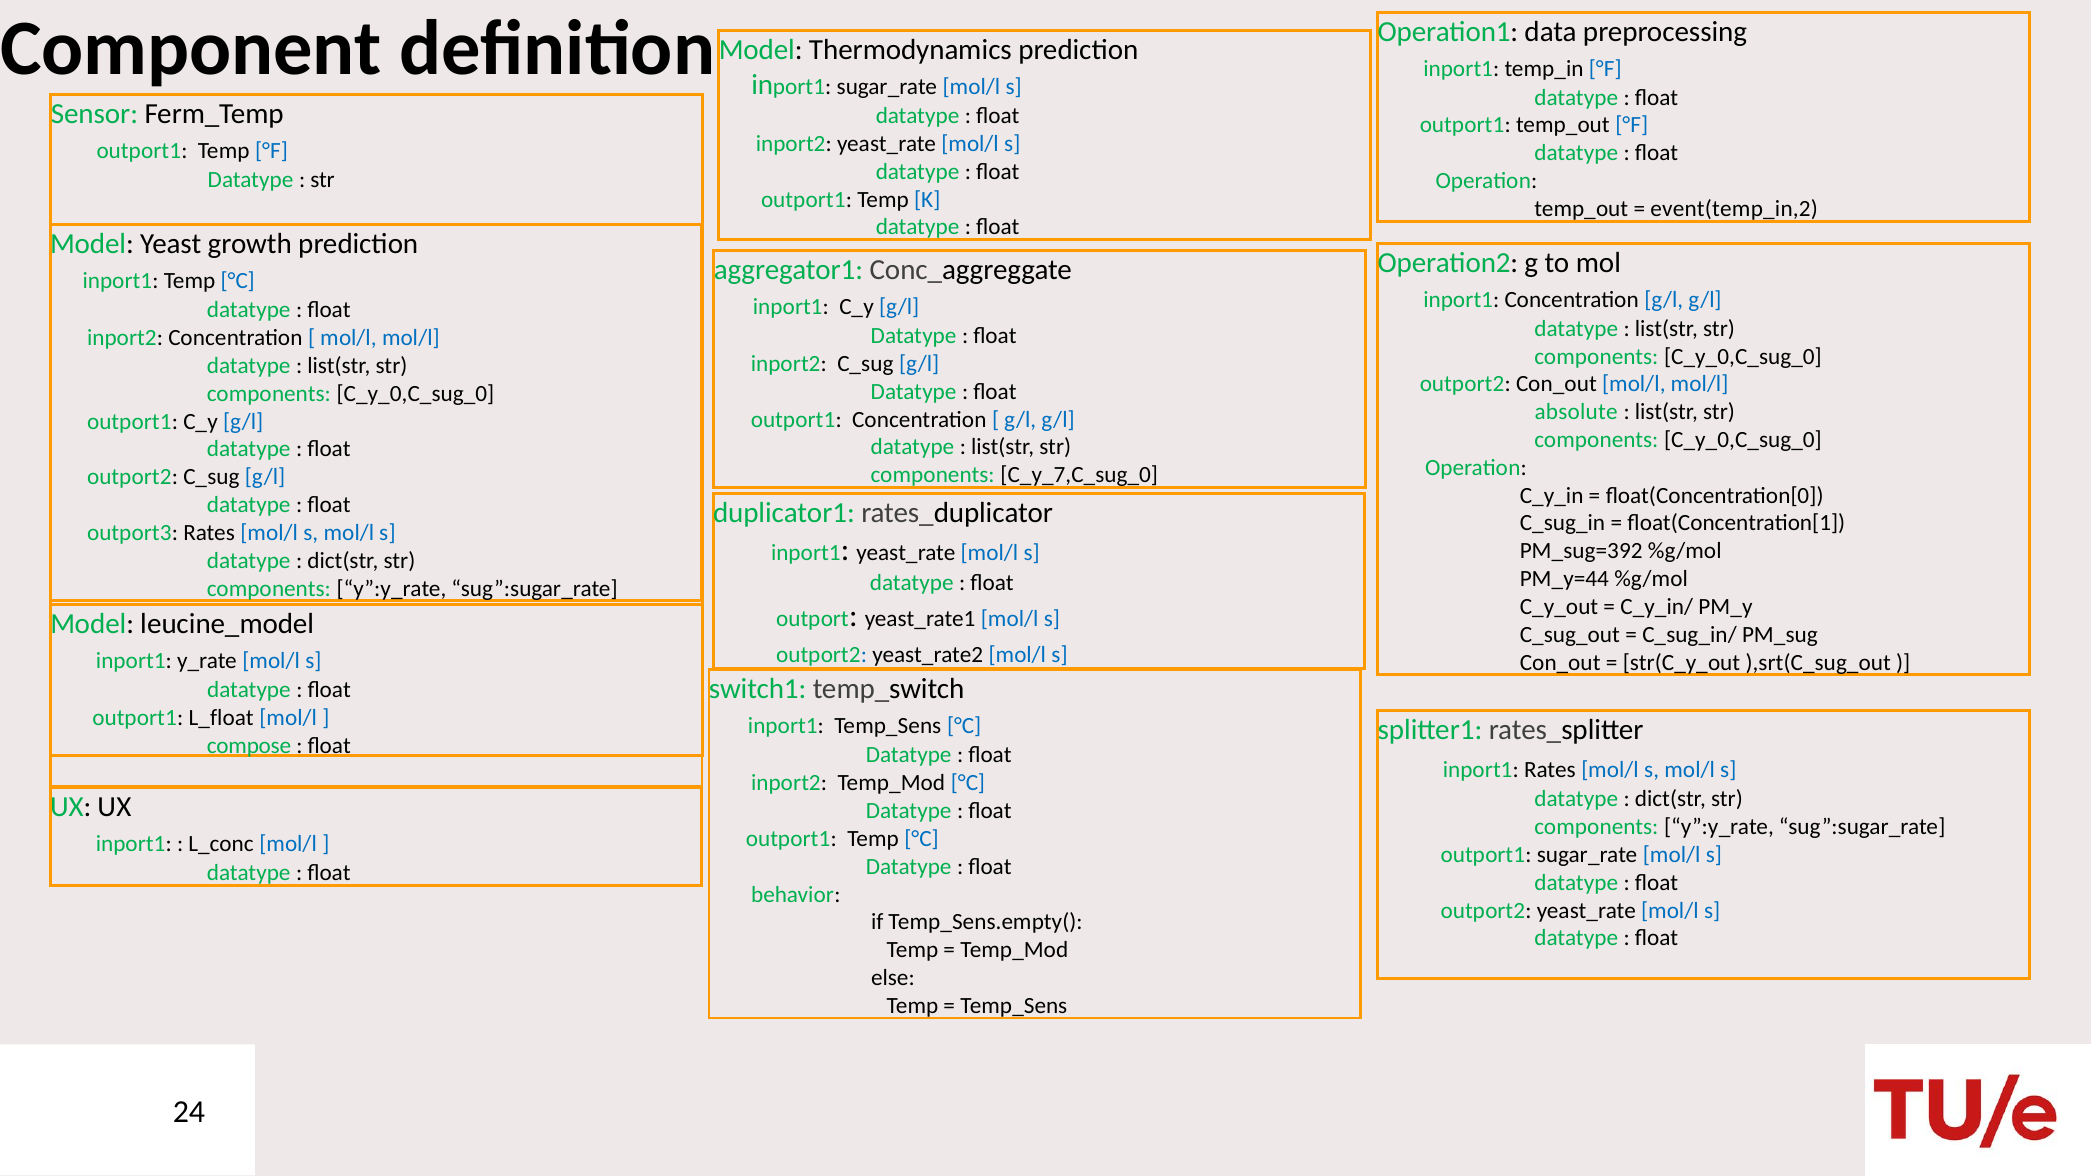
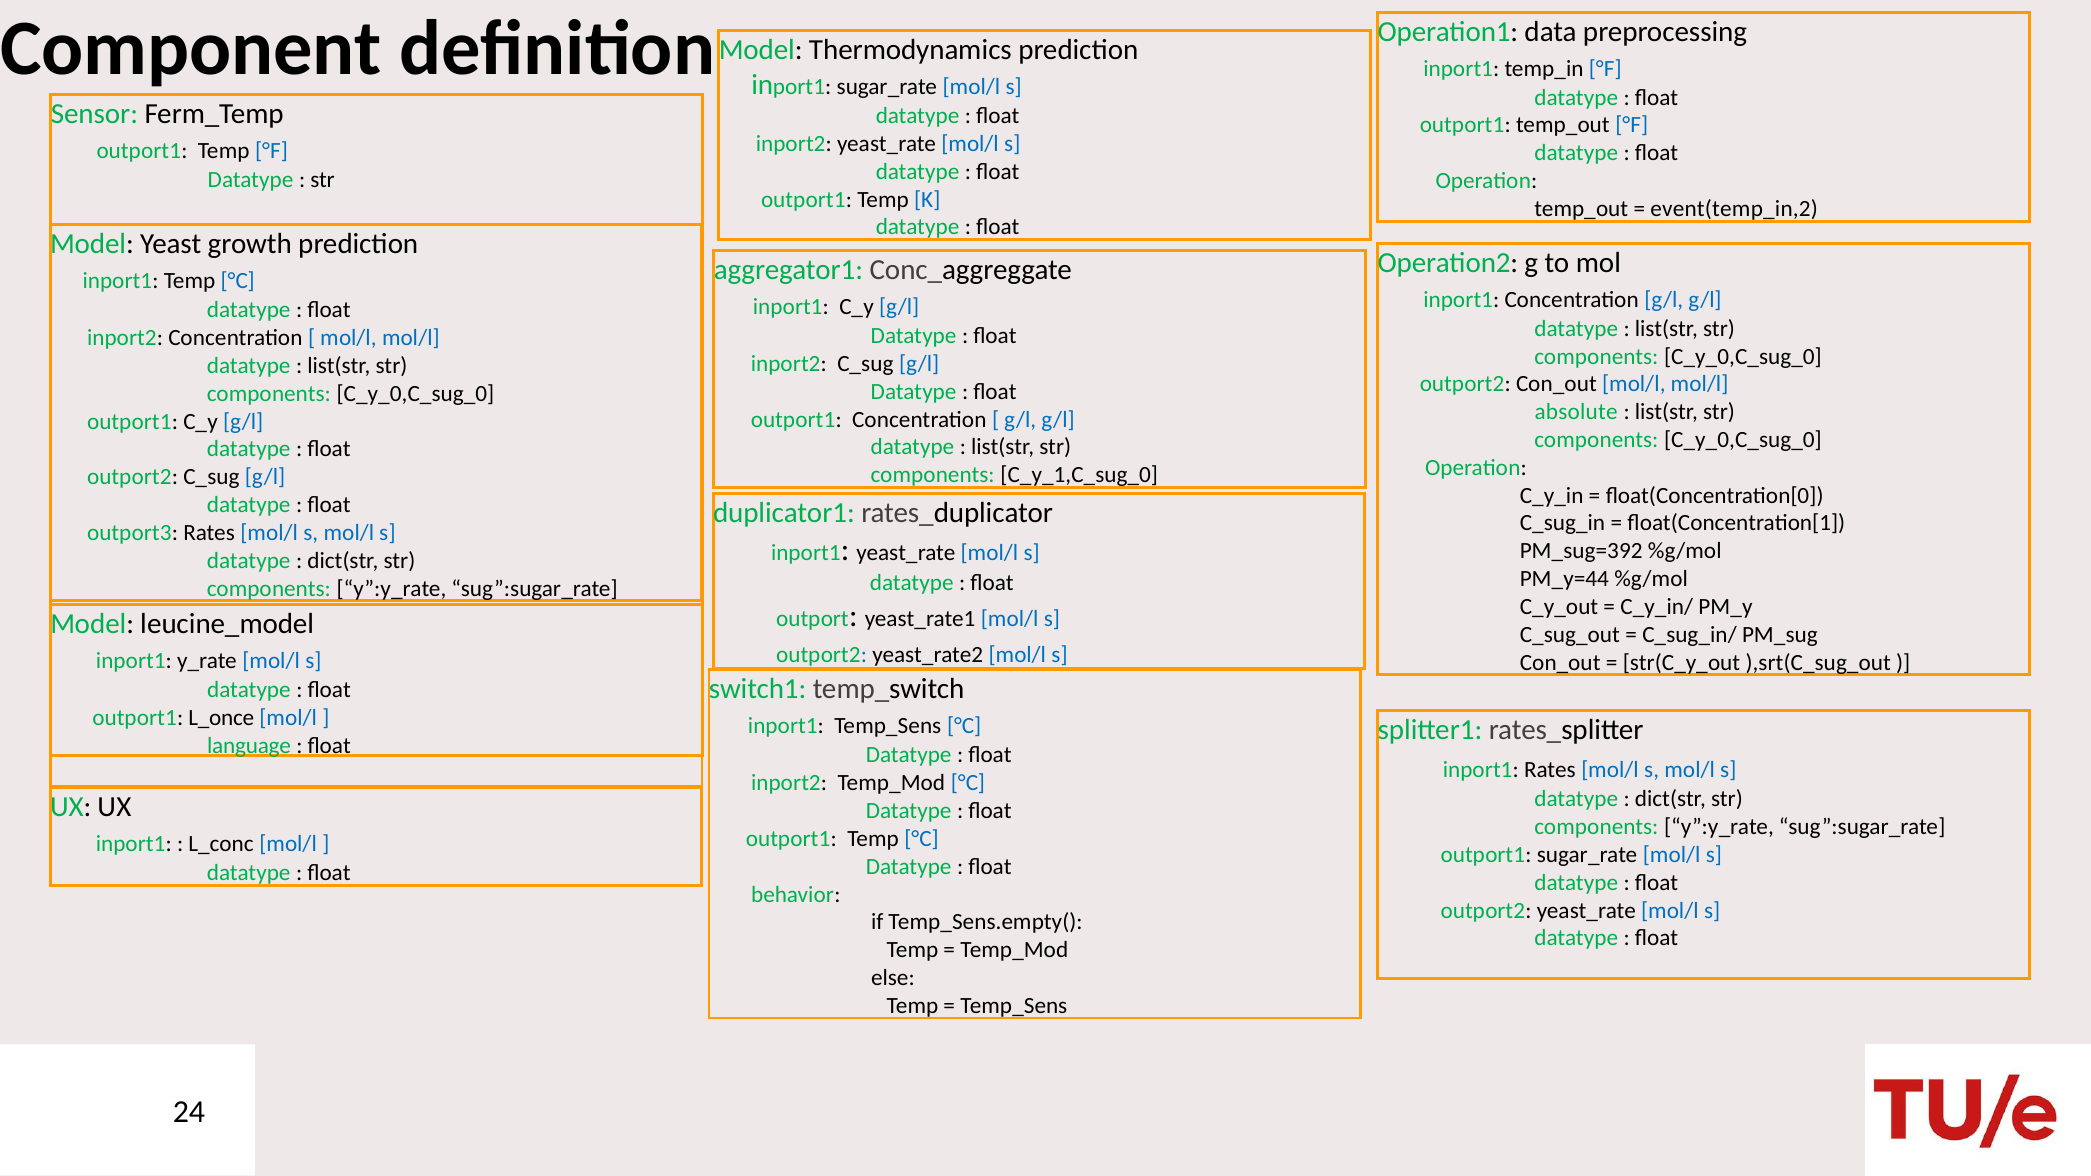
C_y_7,C_sug_0: C_y_7,C_sug_0 -> C_y_1,C_sug_0
L_float: L_float -> L_once
compose: compose -> language
